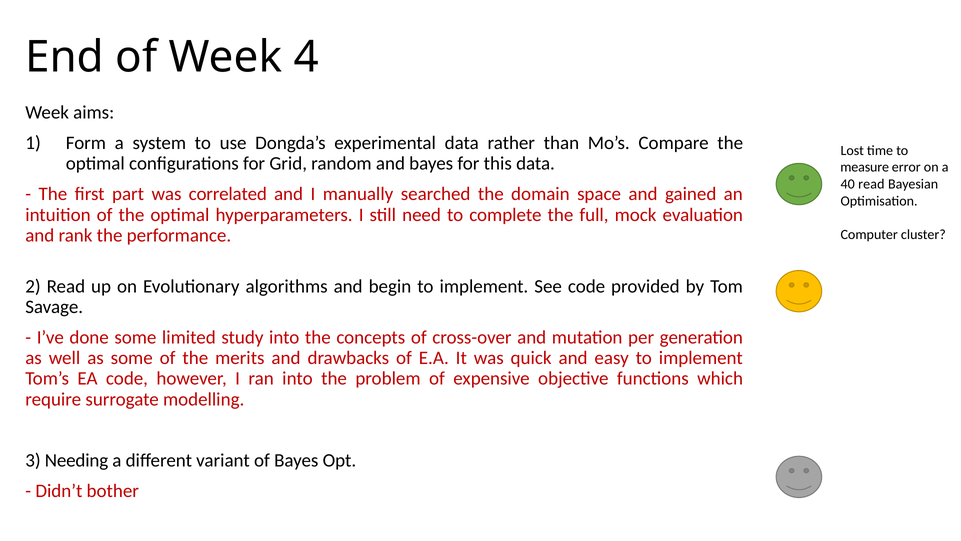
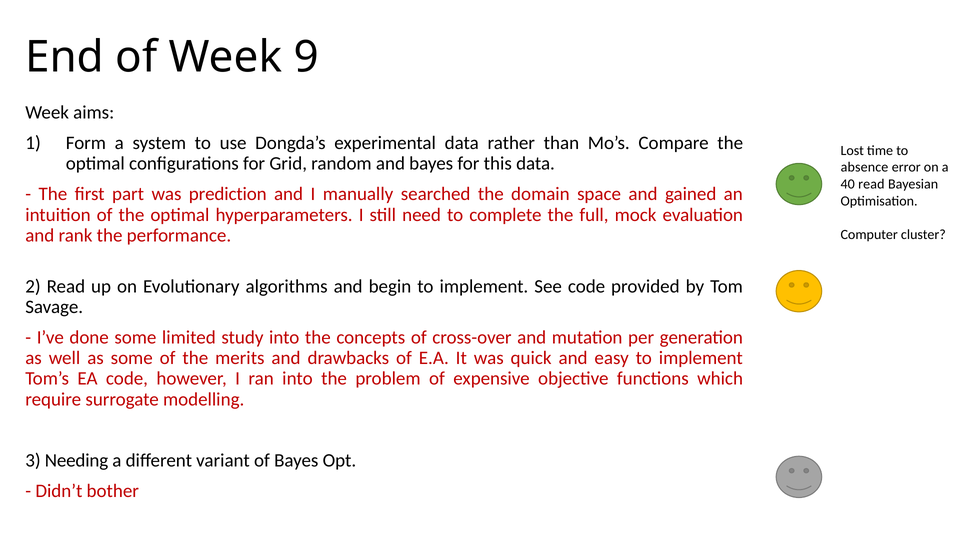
4: 4 -> 9
measure: measure -> absence
correlated: correlated -> prediction
